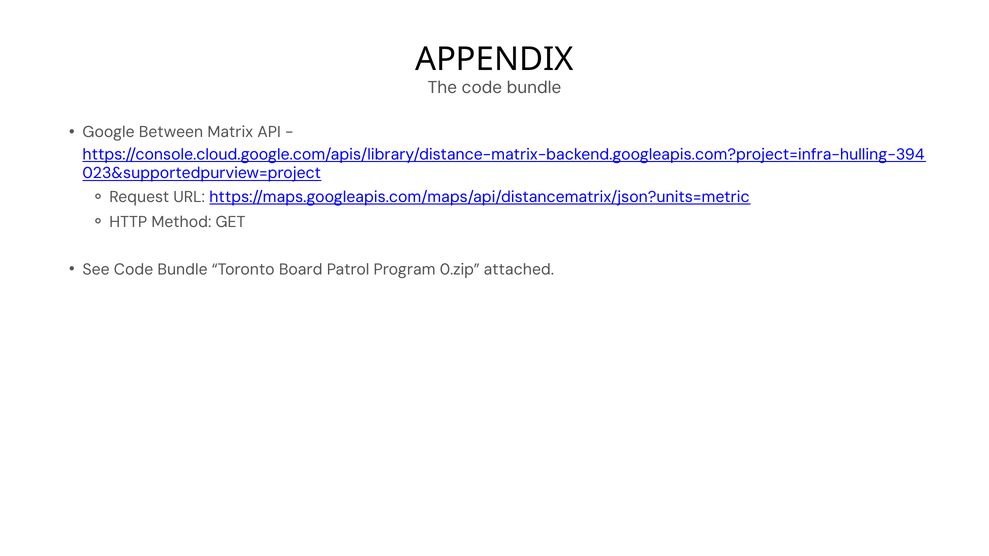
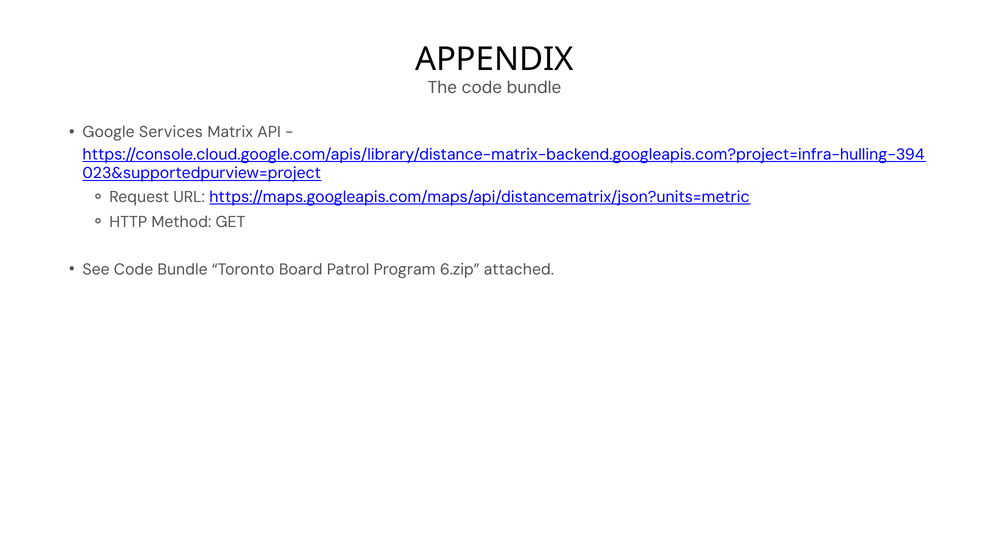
Between: Between -> Services
0.zip: 0.zip -> 6.zip
